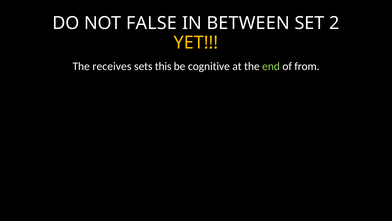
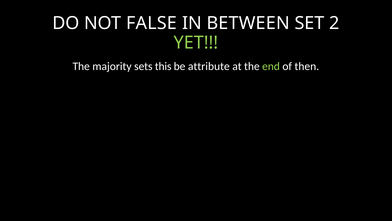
YET colour: yellow -> light green
receives: receives -> majority
cognitive: cognitive -> attribute
from: from -> then
